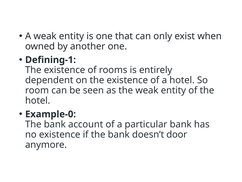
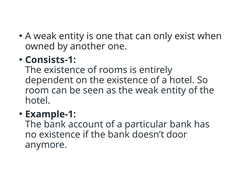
Defining-1: Defining-1 -> Consists-1
Example-0: Example-0 -> Example-1
